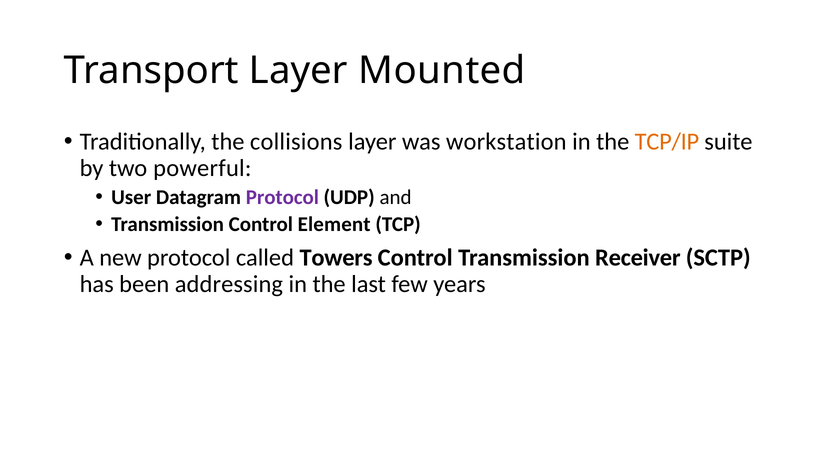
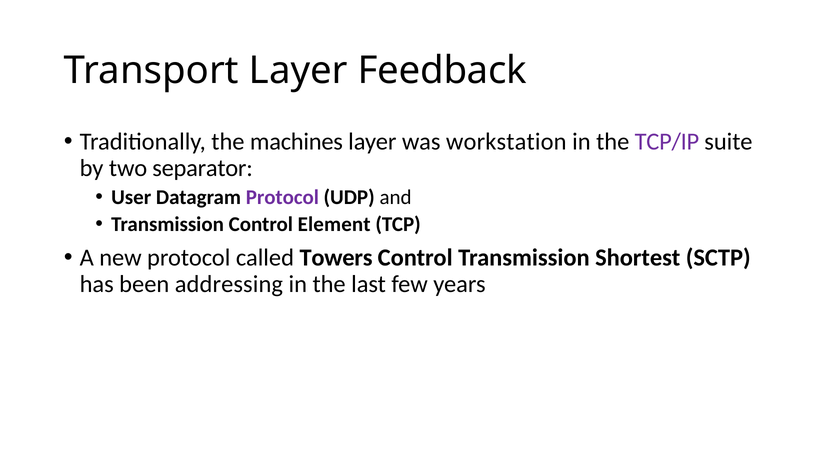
Mounted: Mounted -> Feedback
collisions: collisions -> machines
TCP/IP colour: orange -> purple
powerful: powerful -> separator
Receiver: Receiver -> Shortest
